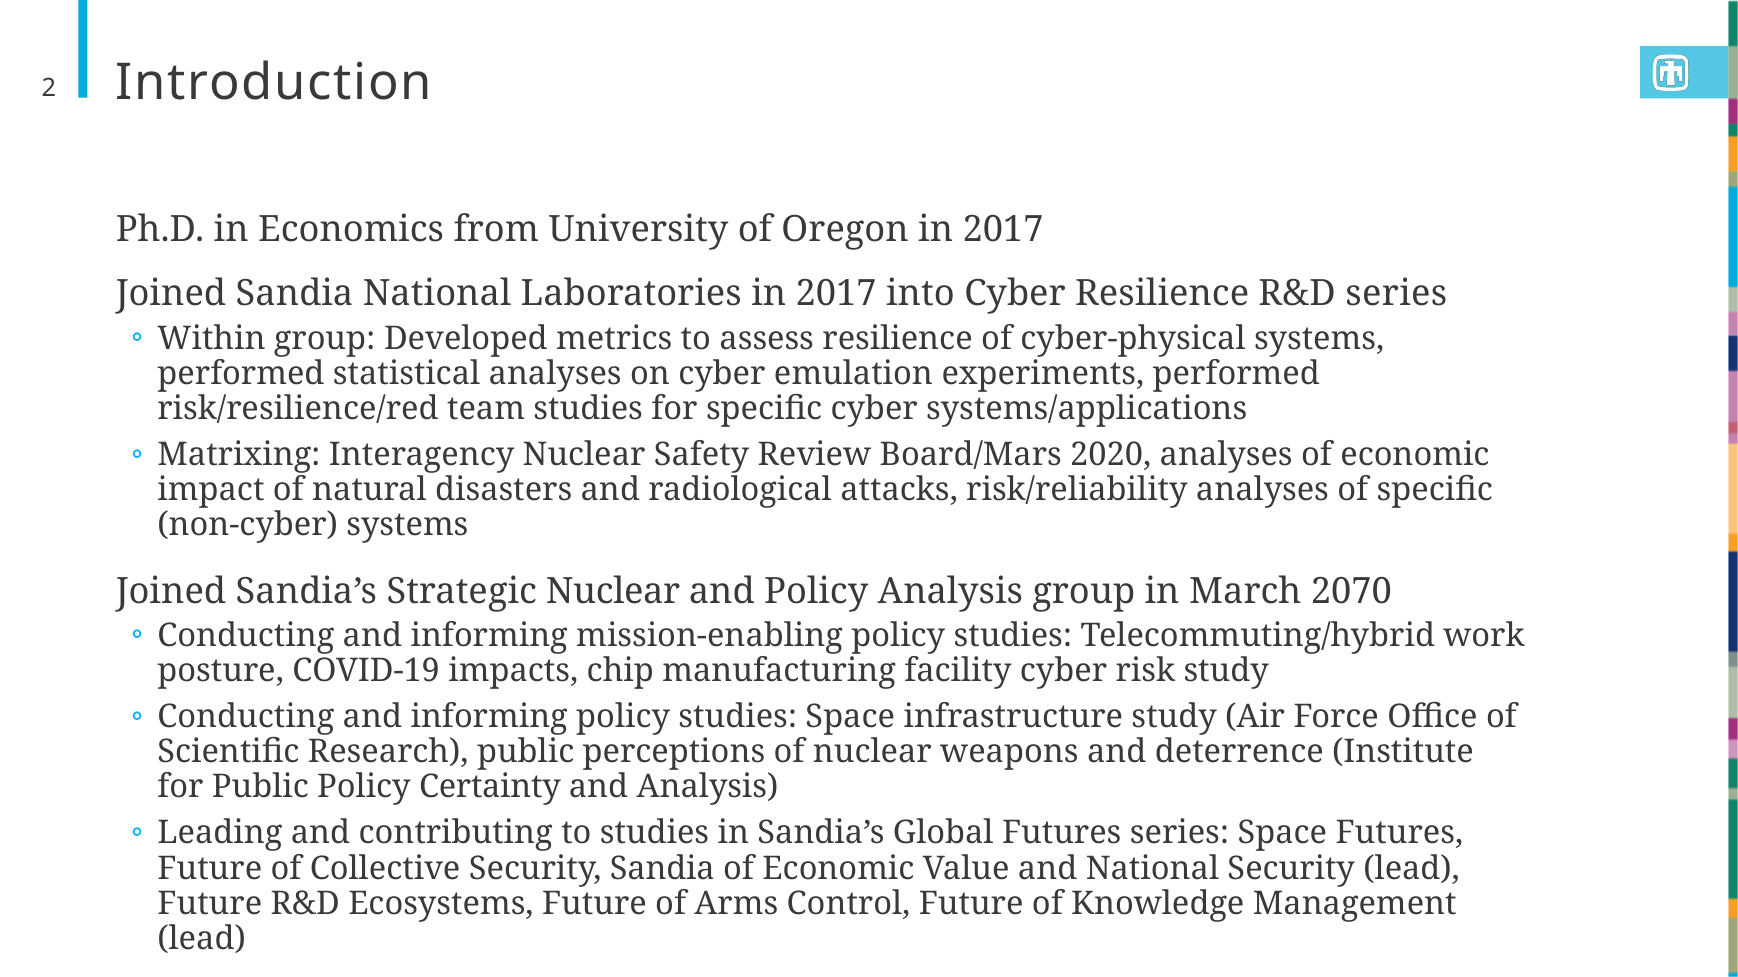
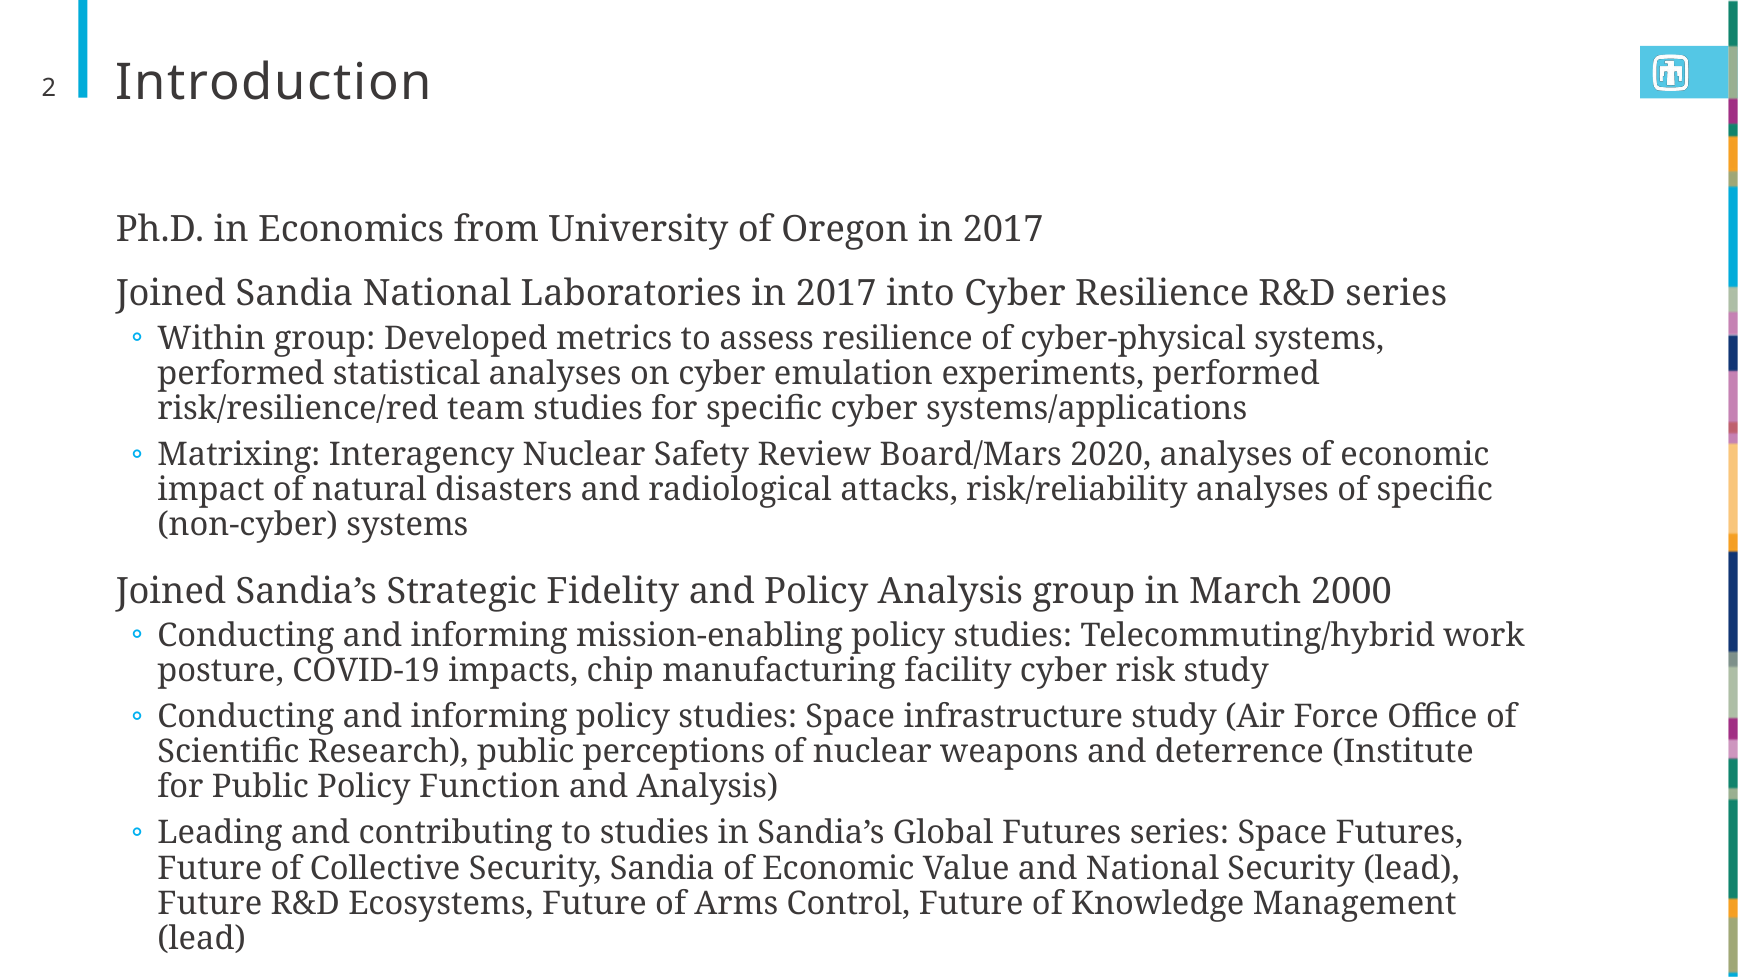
Strategic Nuclear: Nuclear -> Fidelity
2070: 2070 -> 2000
Certainty: Certainty -> Function
